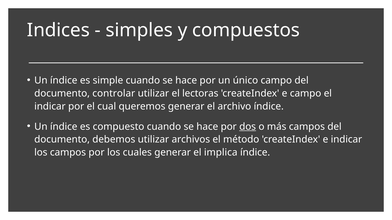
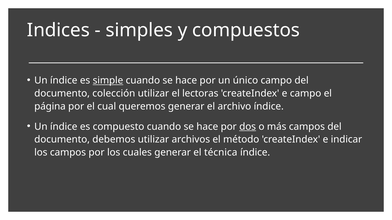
simple underline: none -> present
controlar: controlar -> colección
indicar at (50, 107): indicar -> página
implica: implica -> técnica
